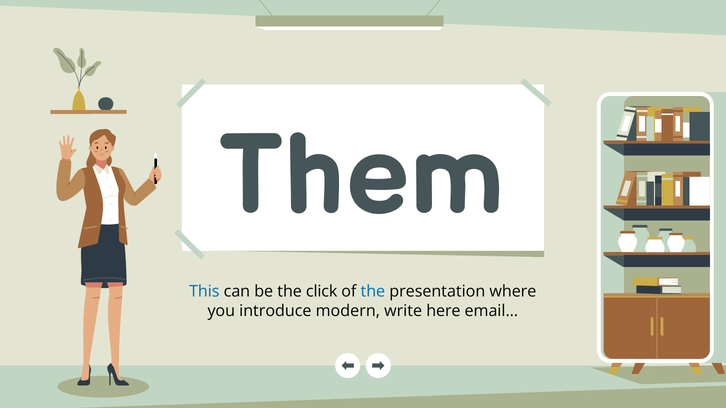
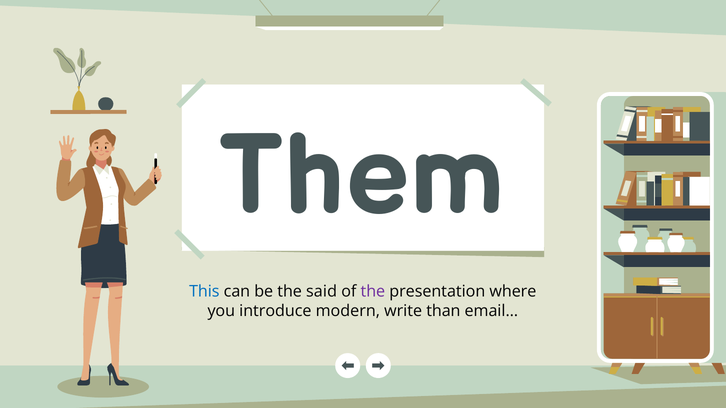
click: click -> said
the at (373, 292) colour: blue -> purple
here: here -> than
